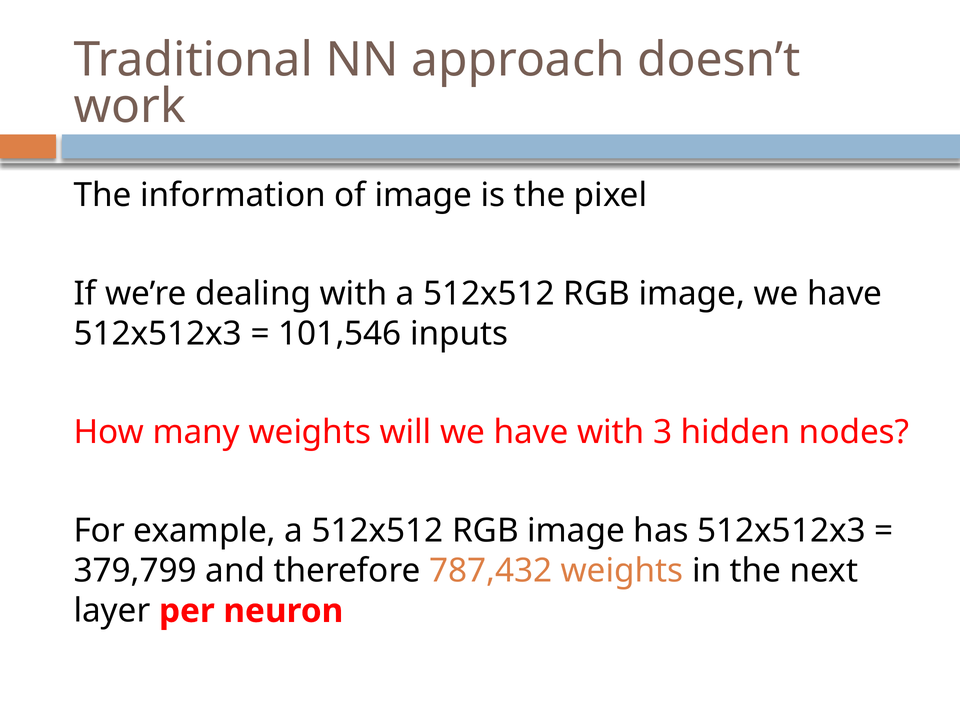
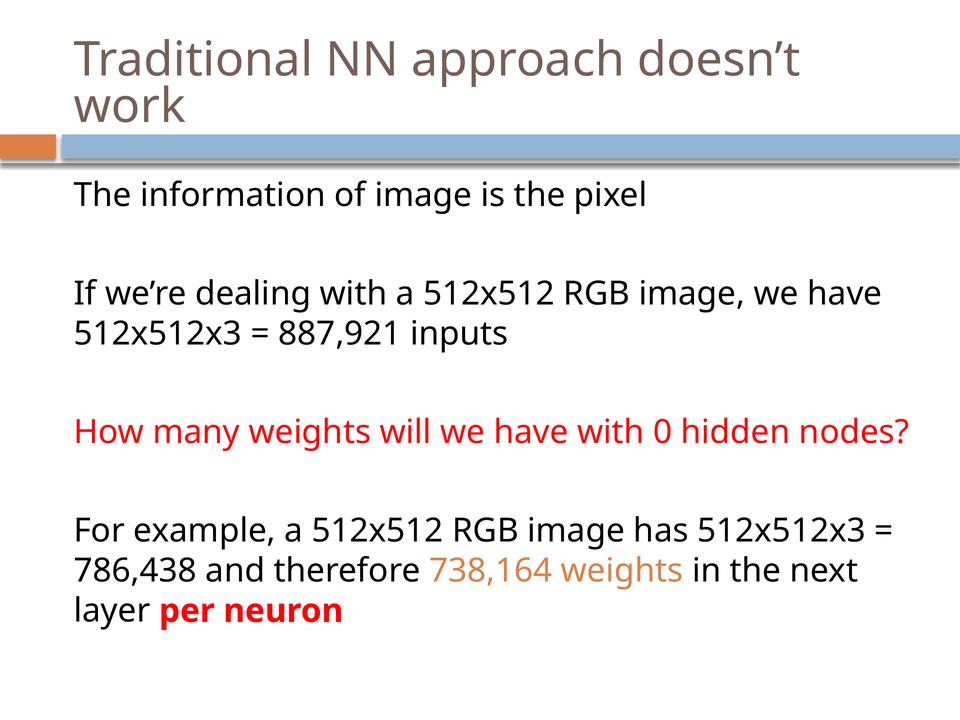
101,546: 101,546 -> 887,921
3: 3 -> 0
379,799: 379,799 -> 786,438
787,432: 787,432 -> 738,164
